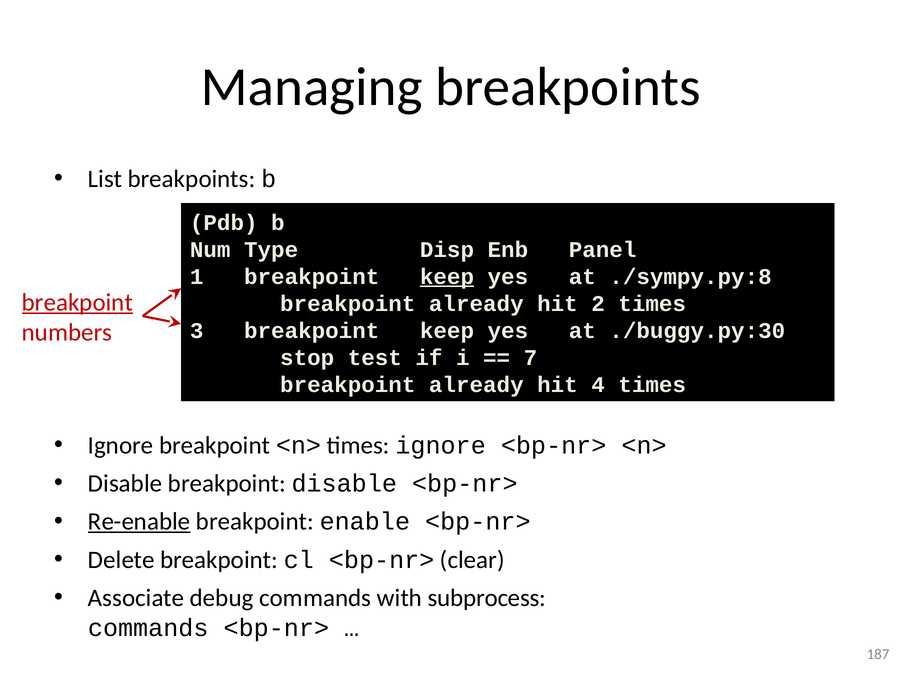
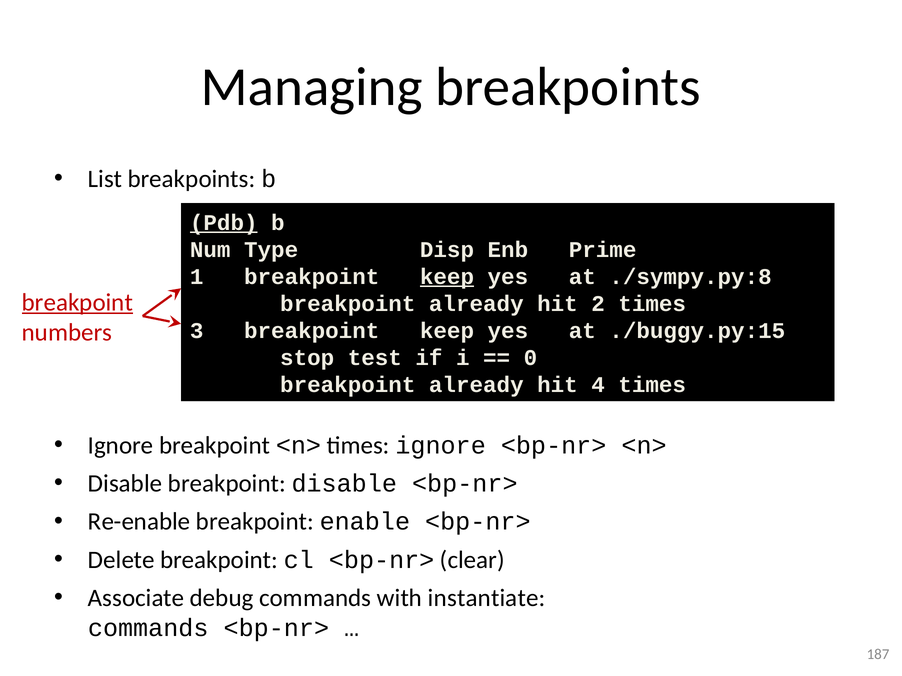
Pdb underline: none -> present
Panel: Panel -> Prime
./buggy.py:30: ./buggy.py:30 -> ./buggy.py:15
7: 7 -> 0
Re-enable underline: present -> none
subprocess: subprocess -> instantiate
